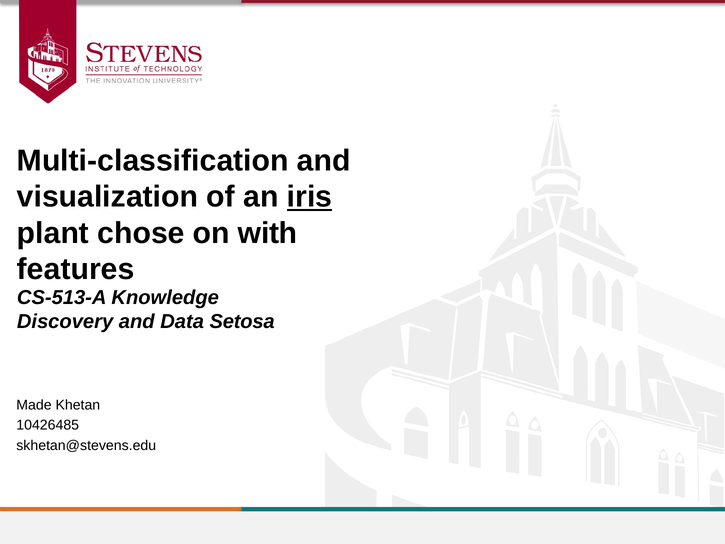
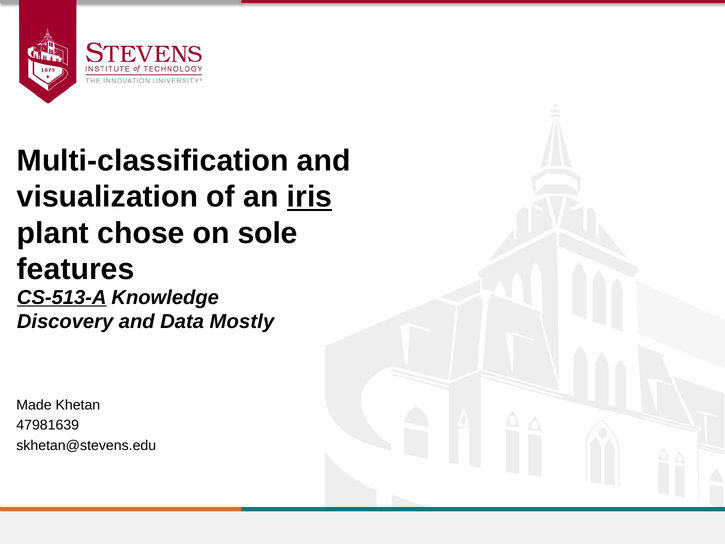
with: with -> sole
CS-513-A underline: none -> present
Setosa: Setosa -> Mostly
10426485: 10426485 -> 47981639
